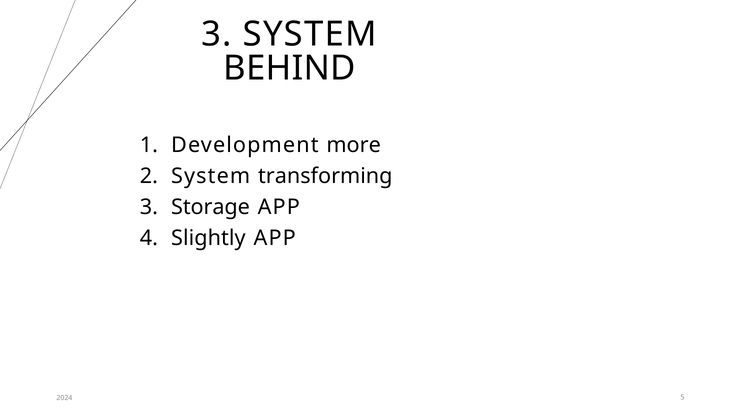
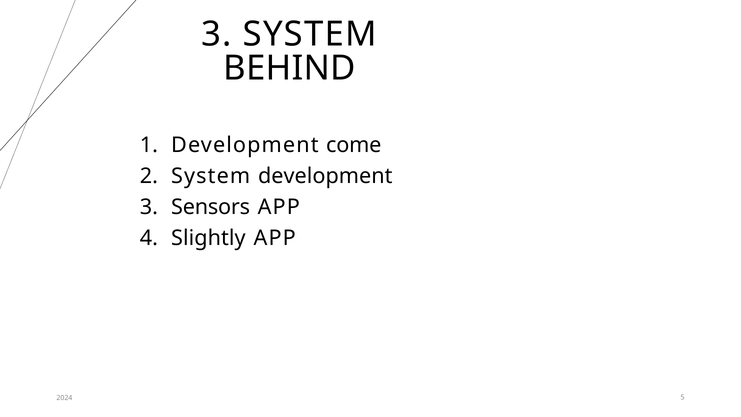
more: more -> come
System transforming: transforming -> development
Storage: Storage -> Sensors
